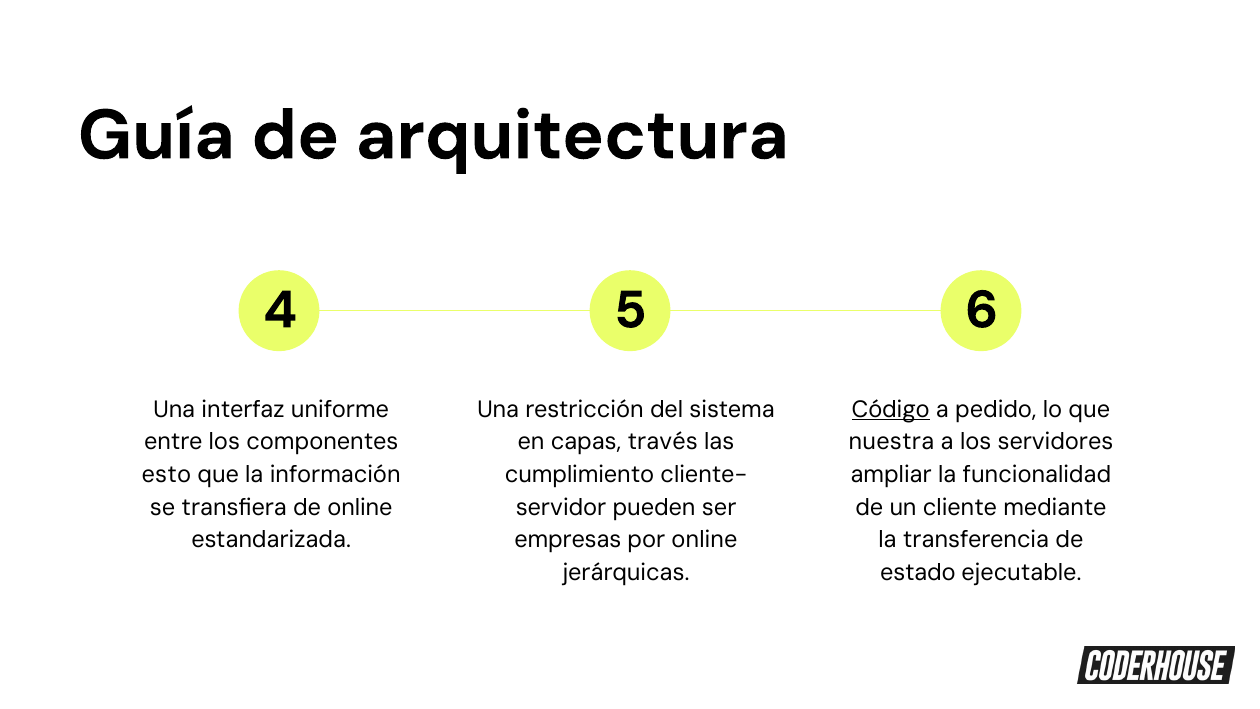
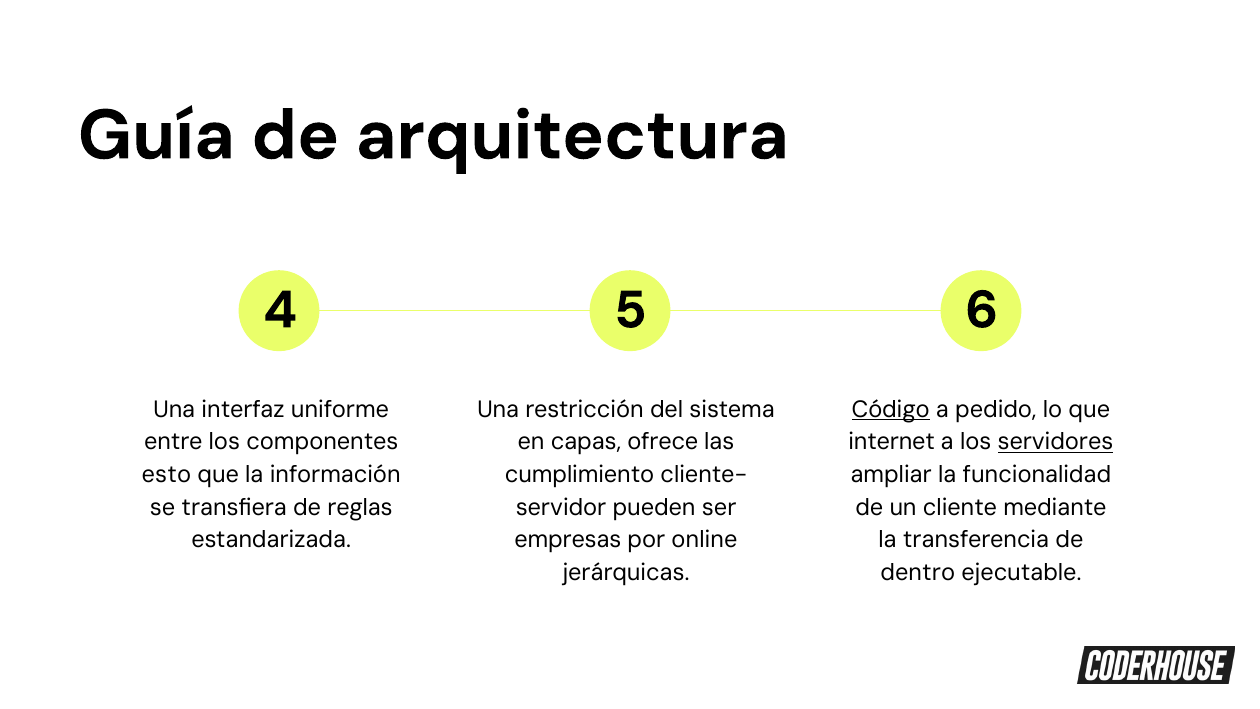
través: través -> ofrece
nuestra: nuestra -> internet
servidores underline: none -> present
de online: online -> reglas
estado: estado -> dentro
